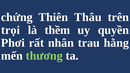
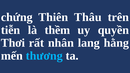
trọi: trọi -> tiễn
Phơi: Phơi -> Thơi
trau: trau -> lang
thương colour: light green -> light blue
